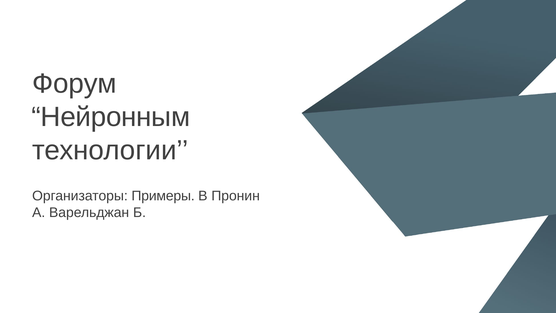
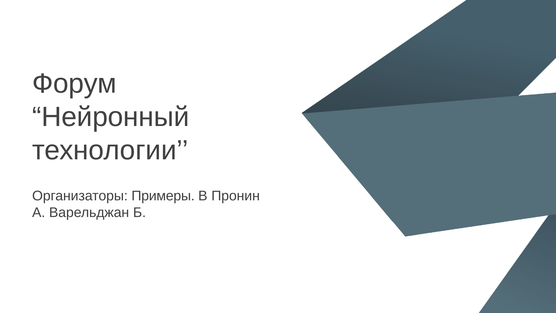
Нейронным: Нейронным -> Нейронный
